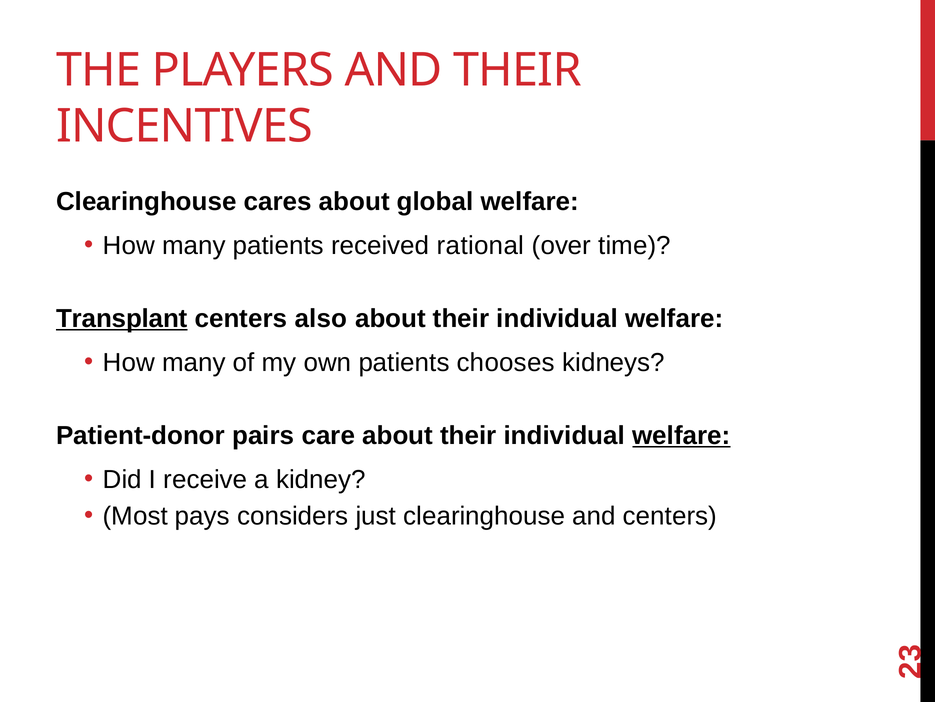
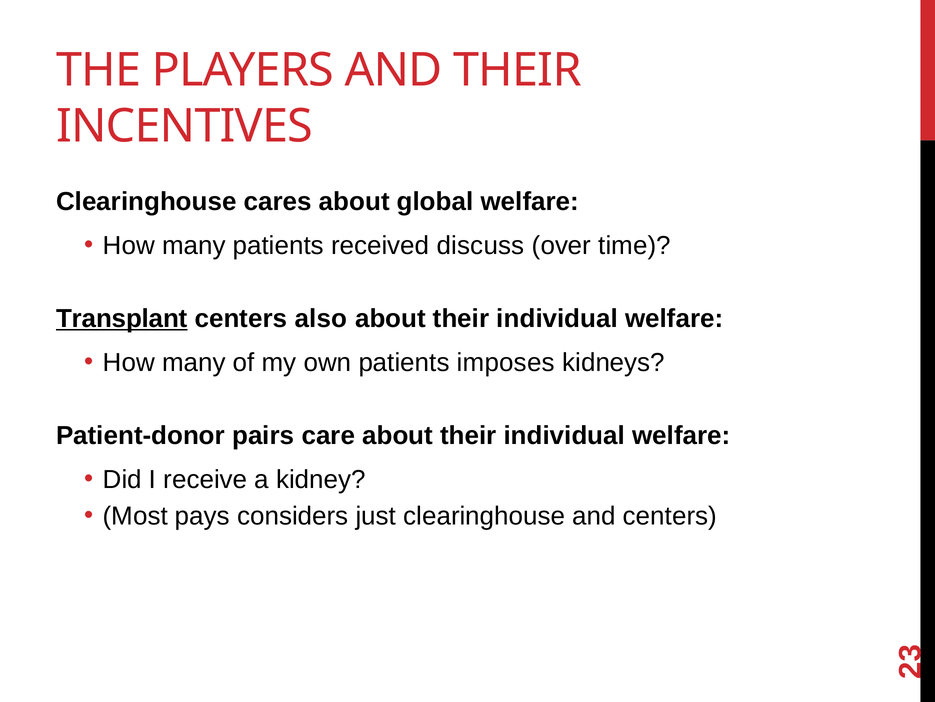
rational: rational -> discuss
chooses: chooses -> imposes
welfare at (681, 435) underline: present -> none
